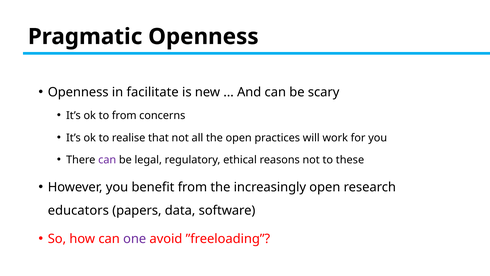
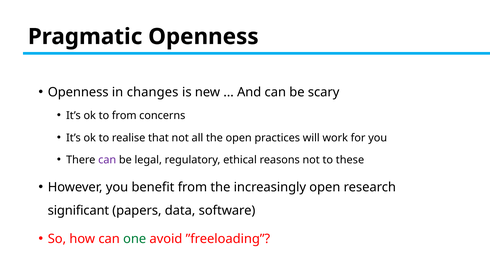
facilitate: facilitate -> changes
educators: educators -> significant
one colour: purple -> green
